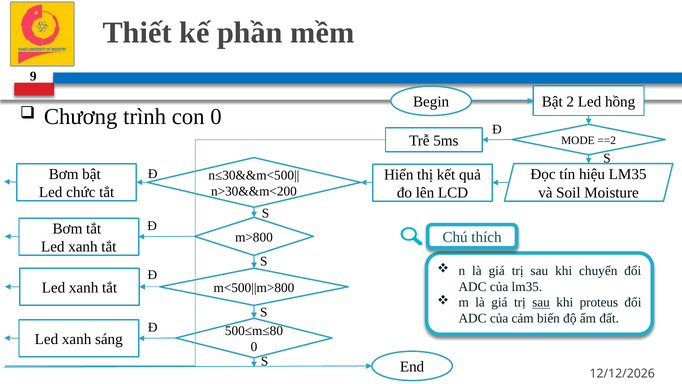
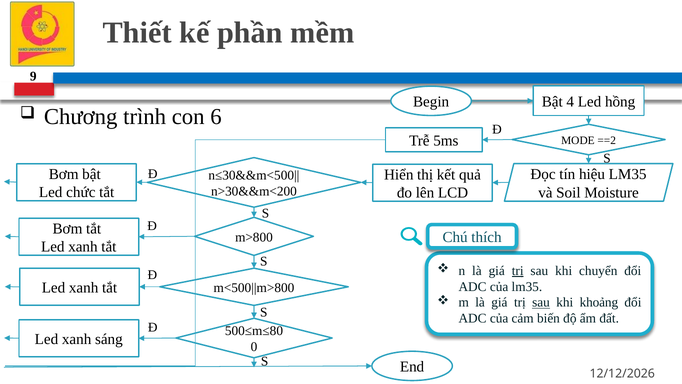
2: 2 -> 4
con 0: 0 -> 6
trị at (518, 270) underline: none -> present
proteus: proteus -> khoảng
